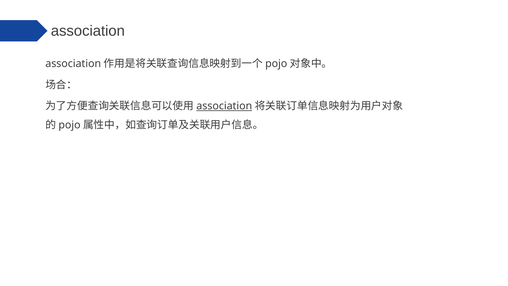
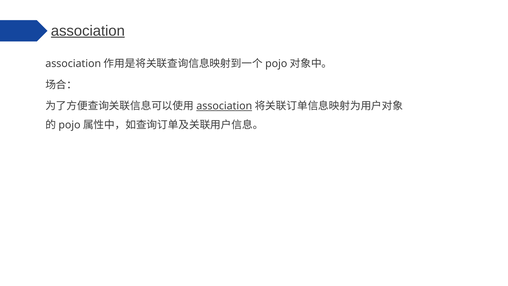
association at (88, 31) underline: none -> present
